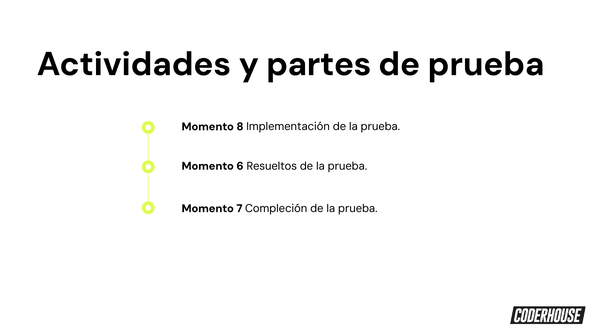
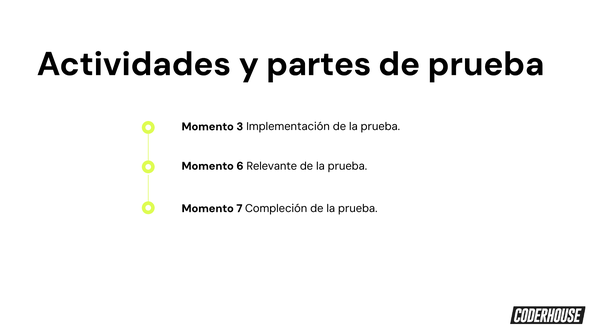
8: 8 -> 3
Resueltos: Resueltos -> Relevante
